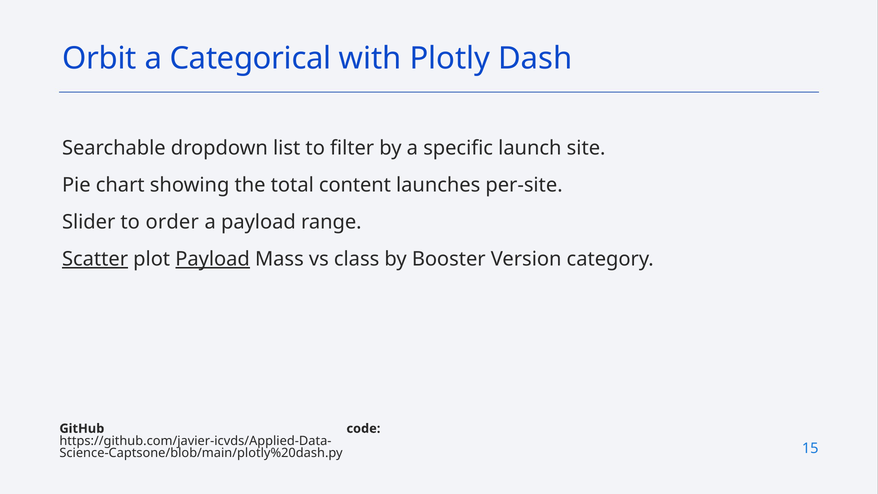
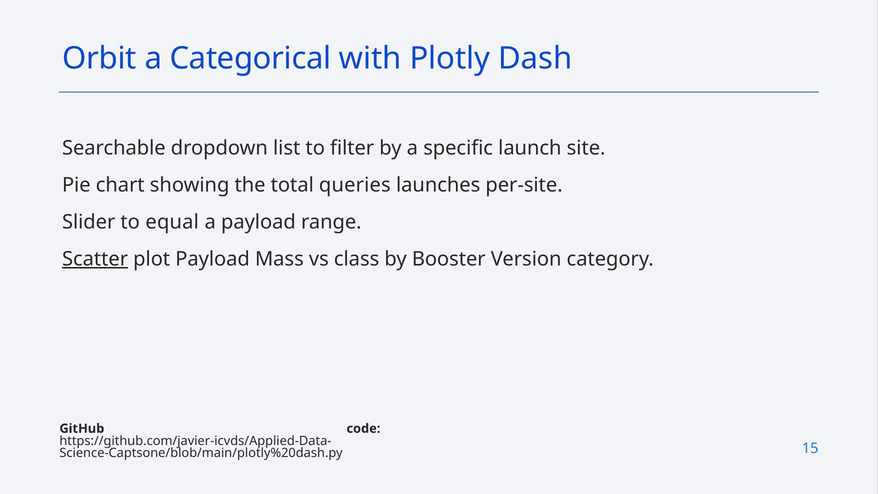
content: content -> queries
order: order -> equal
Payload at (213, 259) underline: present -> none
